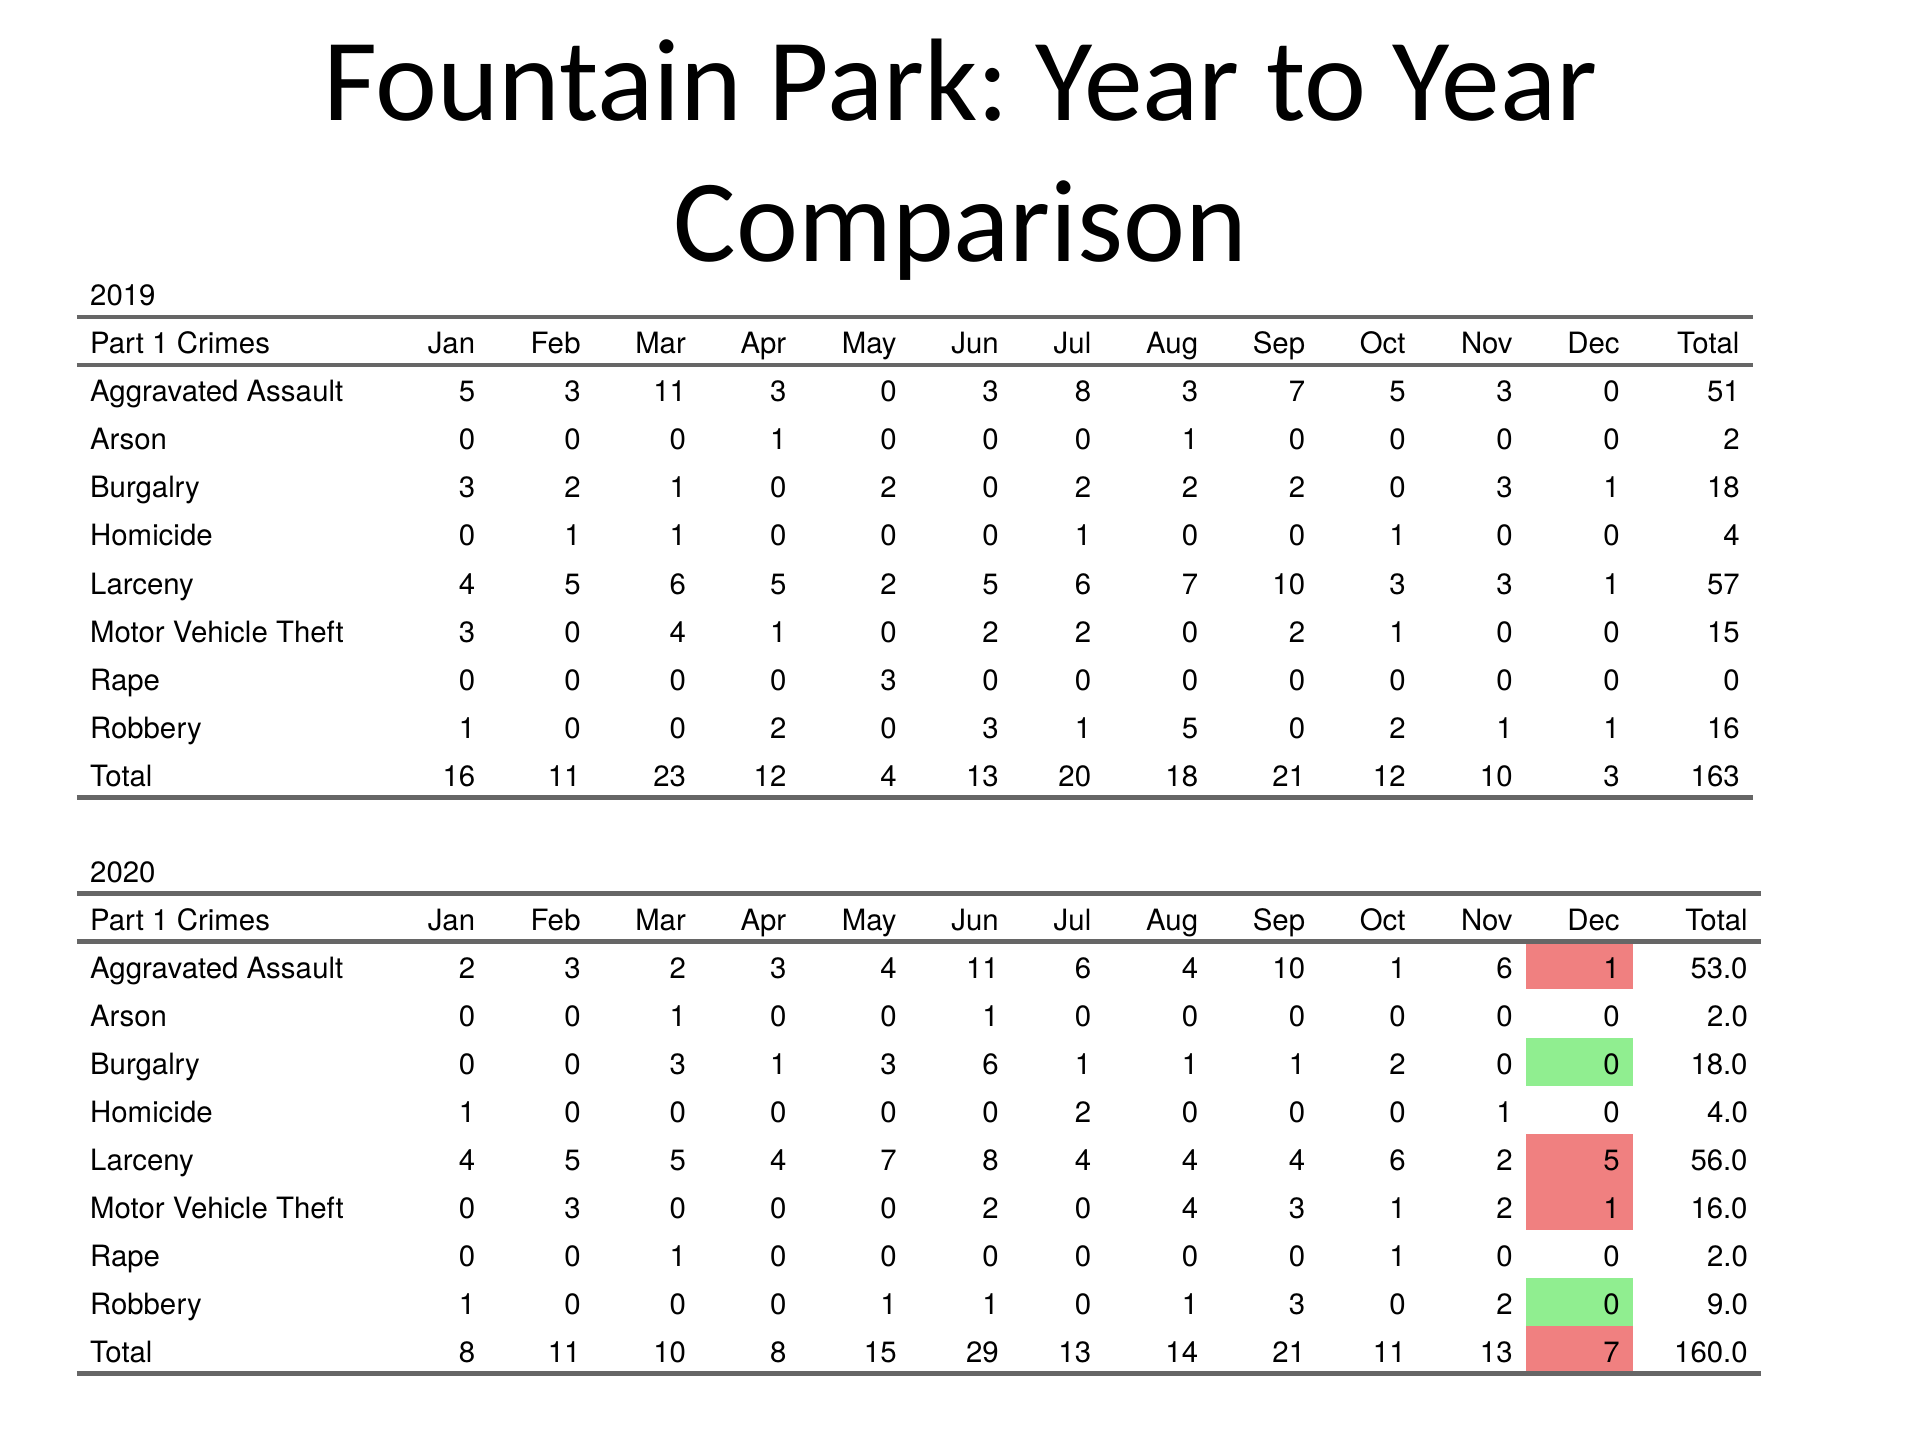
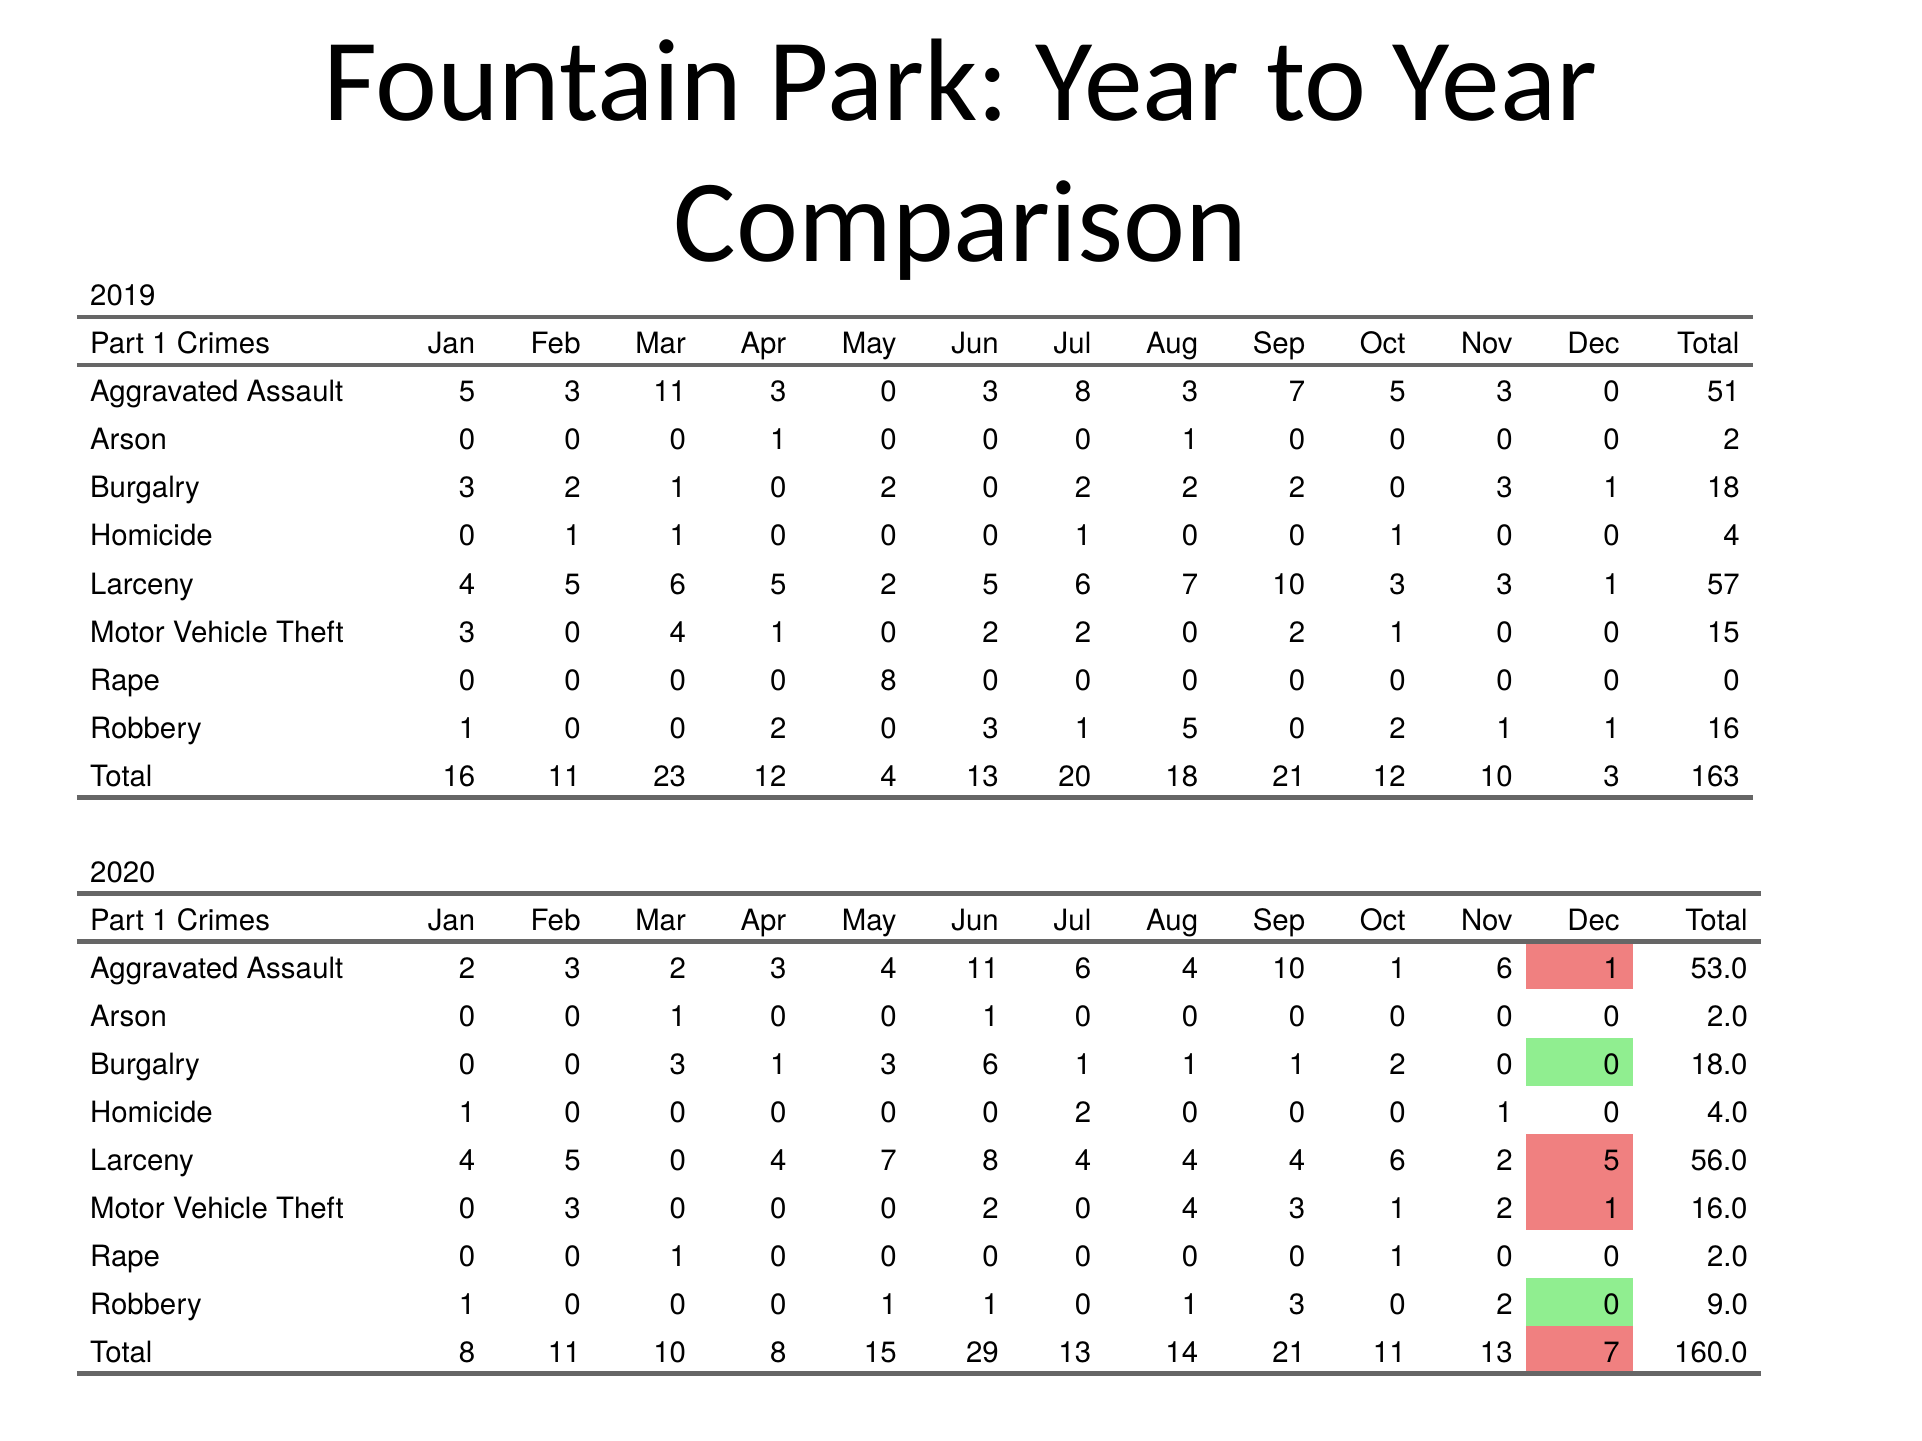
0 0 0 3: 3 -> 8
4 5 5: 5 -> 0
